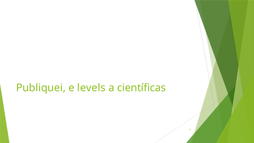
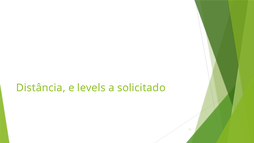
Publiquei: Publiquei -> Distância
científicas: científicas -> solicitado
